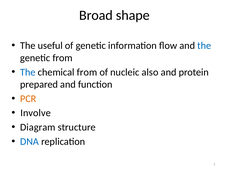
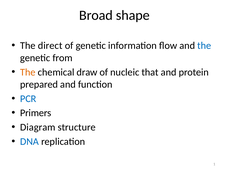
useful: useful -> direct
The at (28, 72) colour: blue -> orange
chemical from: from -> draw
also: also -> that
PCR colour: orange -> blue
Involve: Involve -> Primers
